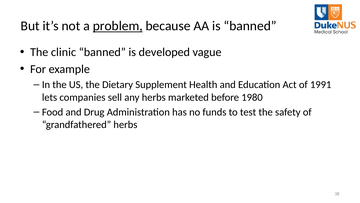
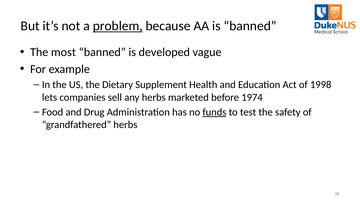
clinic: clinic -> most
1991: 1991 -> 1998
1980: 1980 -> 1974
funds underline: none -> present
